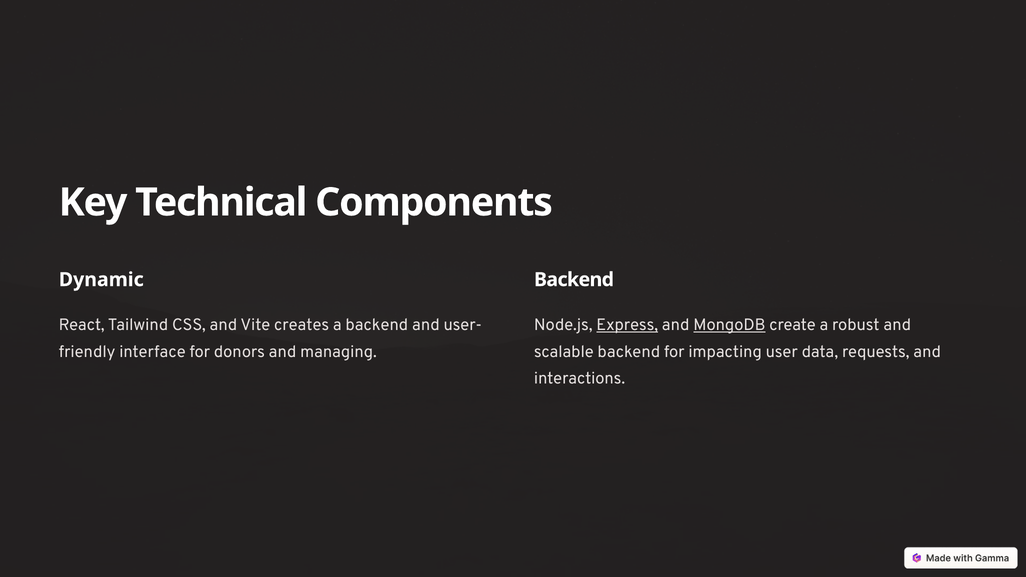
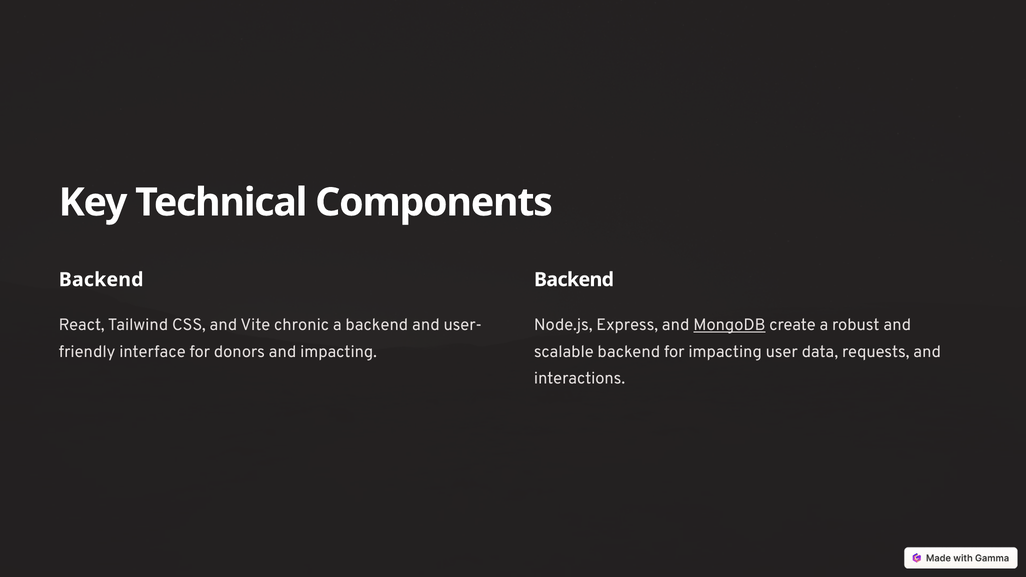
Dynamic at (101, 280): Dynamic -> Backend
creates: creates -> chronic
Express underline: present -> none
and managing: managing -> impacting
